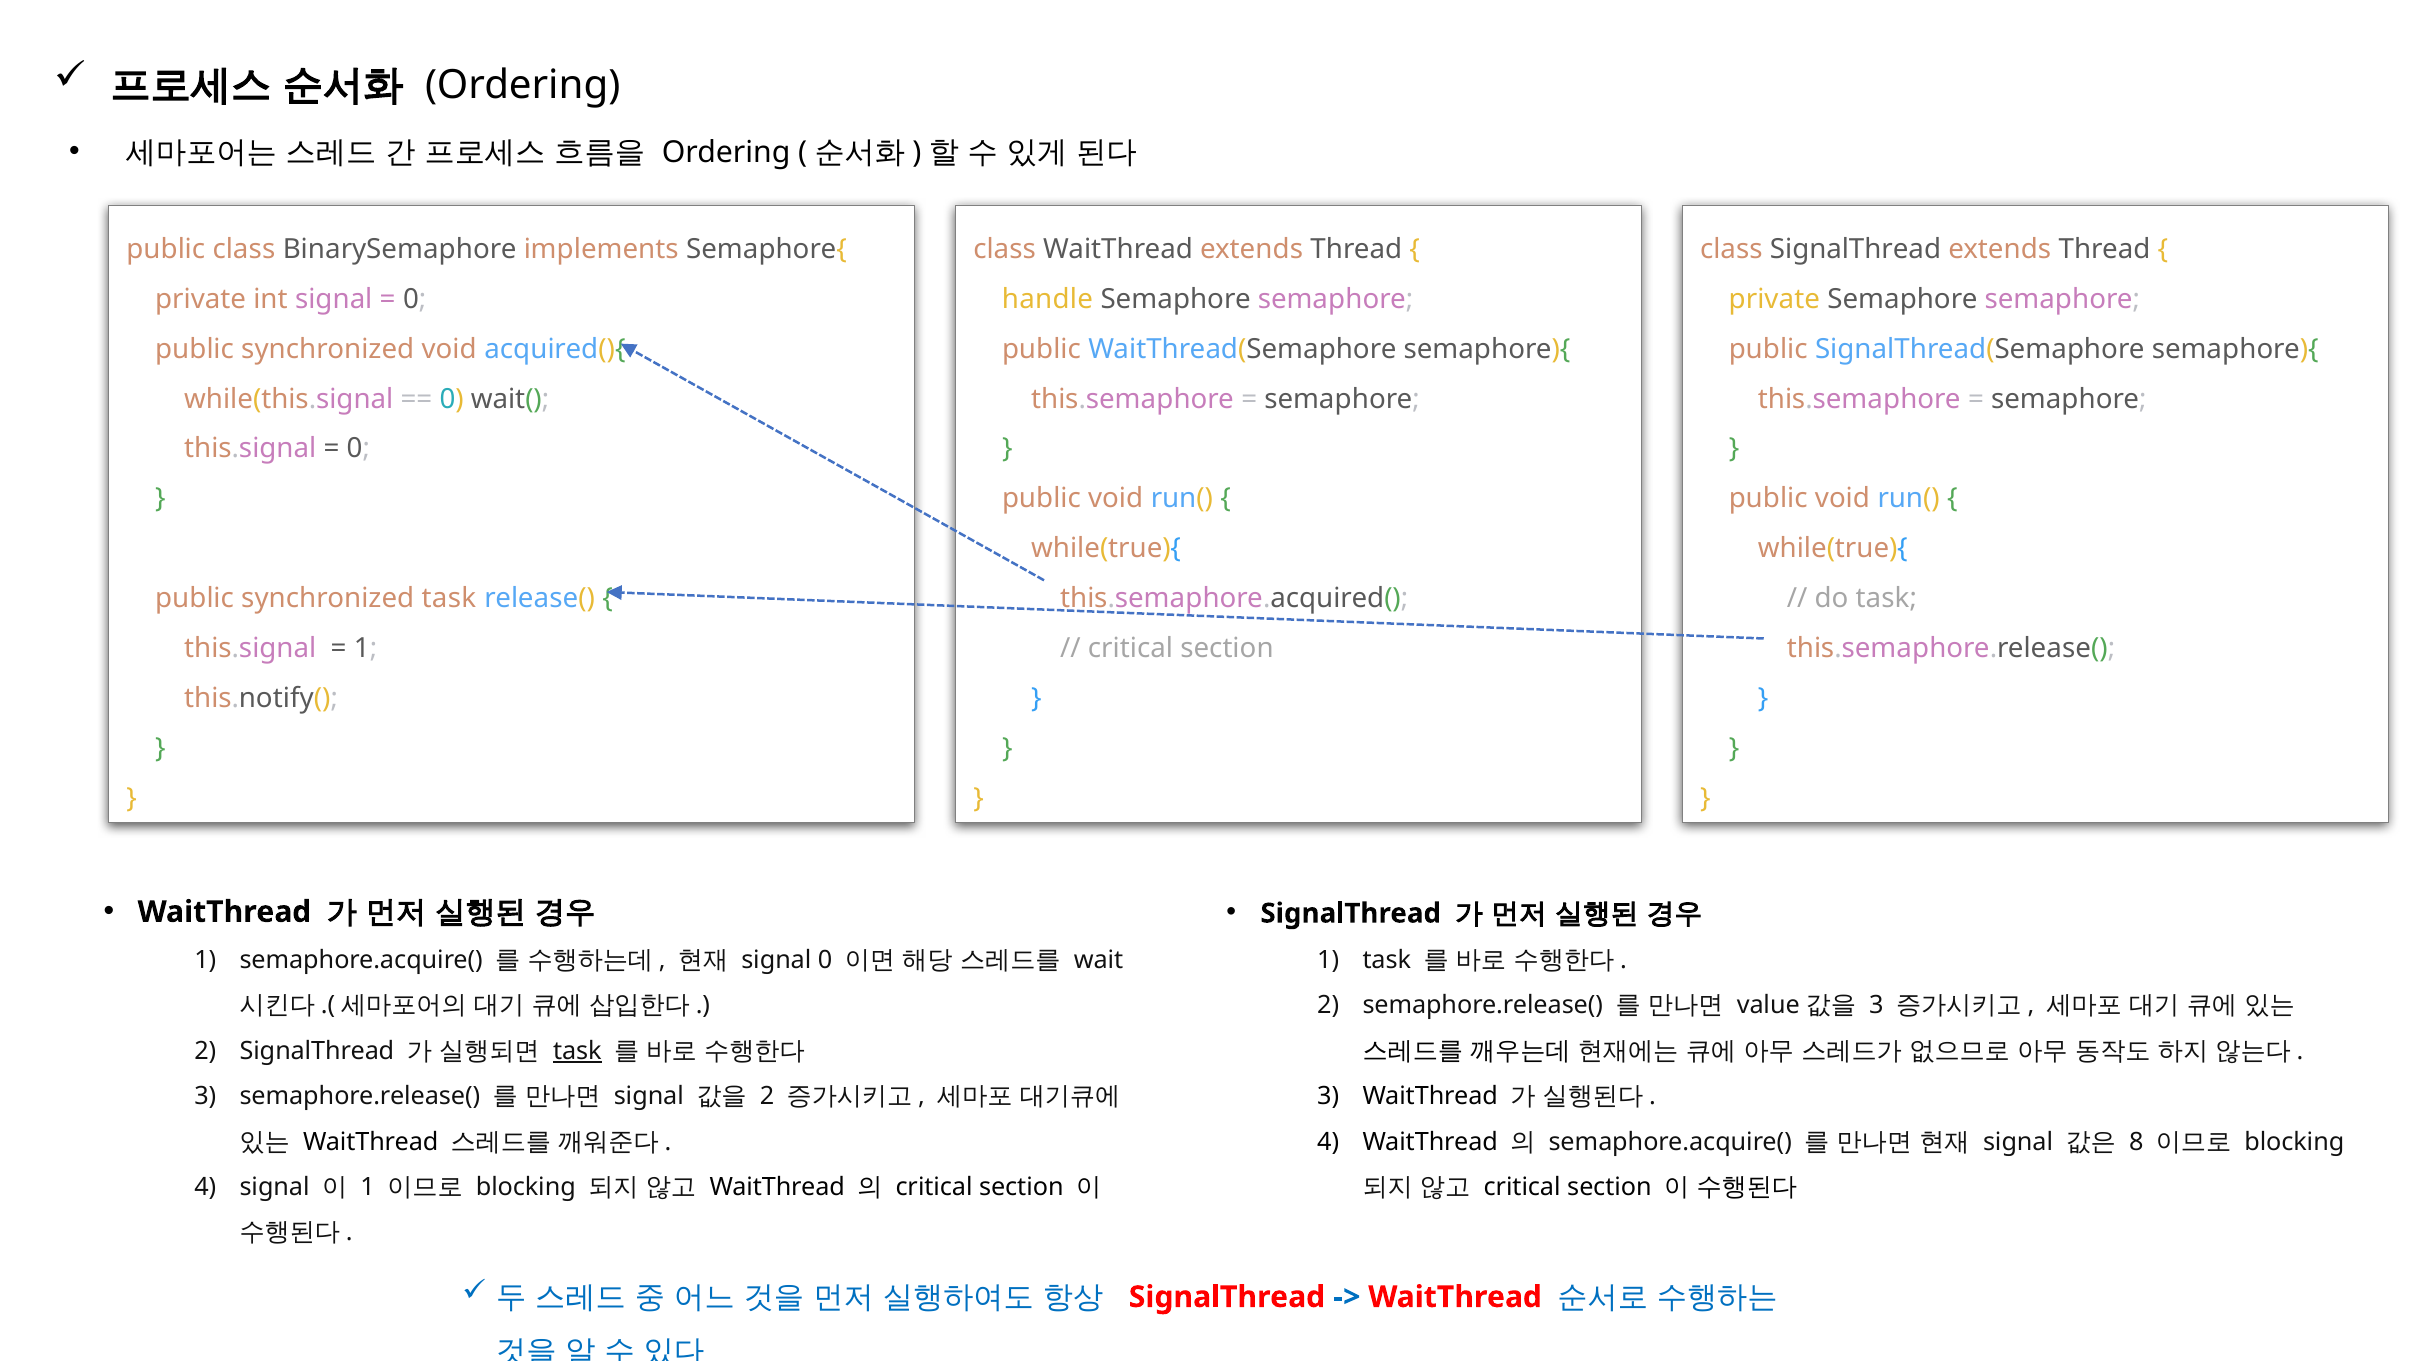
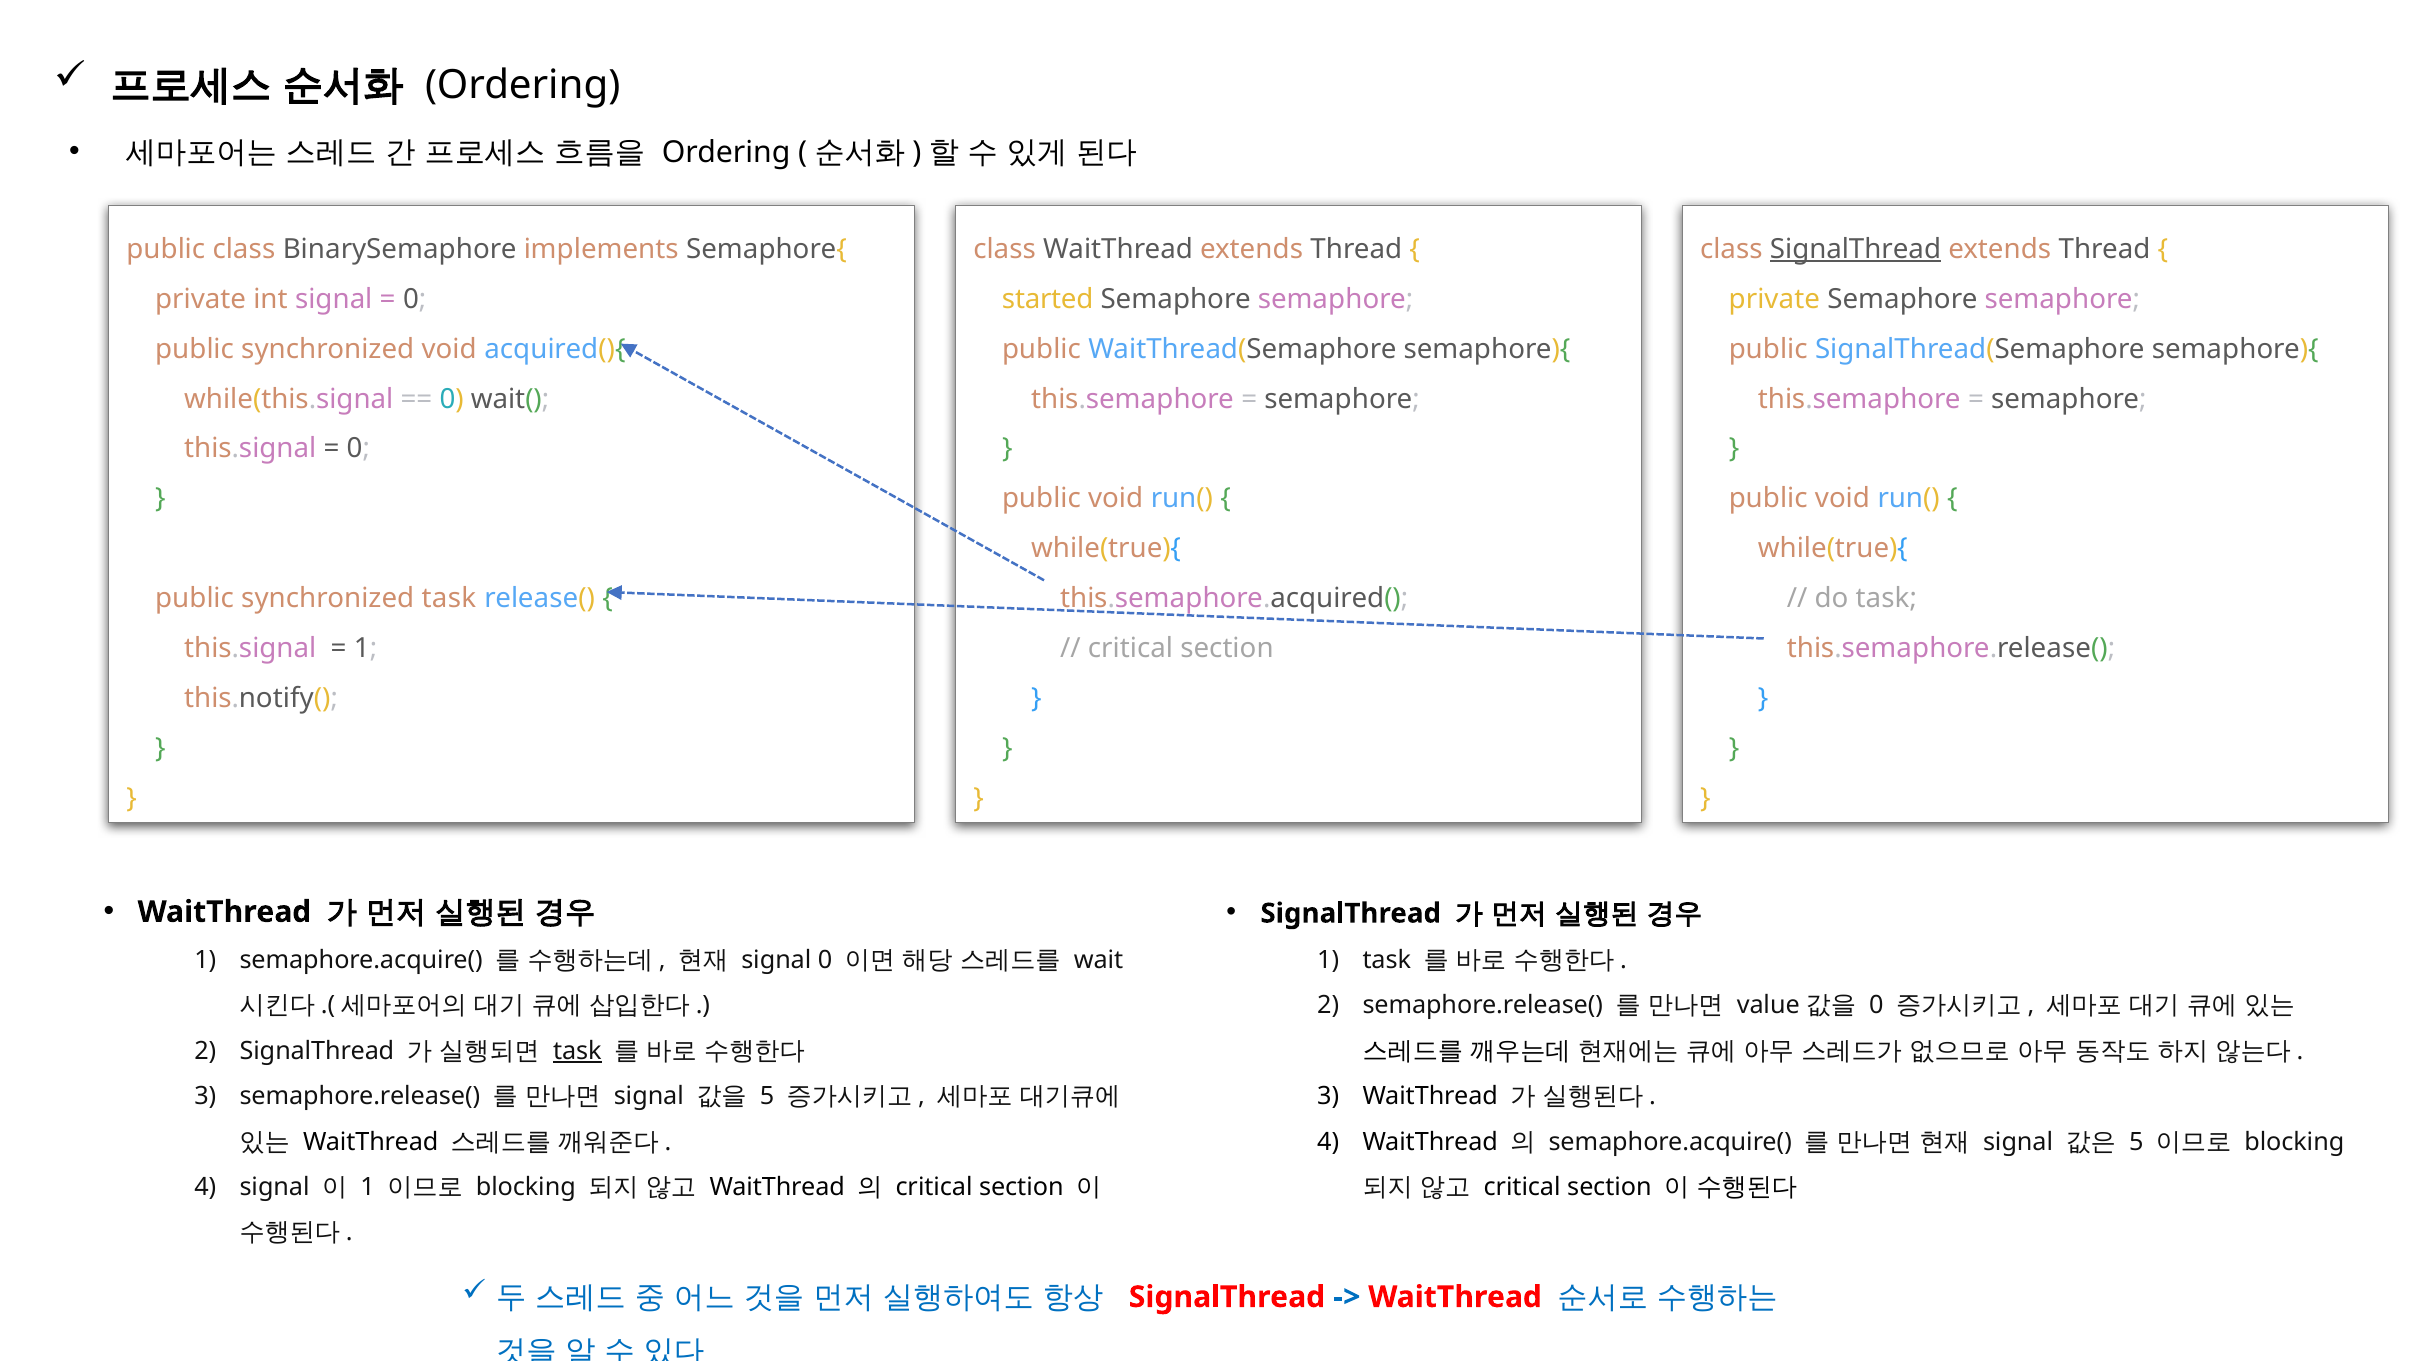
SignalThread at (1855, 249) underline: none -> present
handle: handle -> started
3 at (1876, 1005): 3 -> 0
2 at (767, 1096): 2 -> 5
8 at (2136, 1142): 8 -> 5
